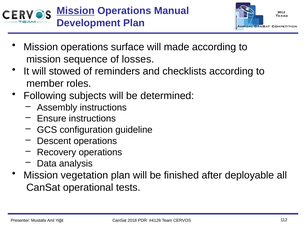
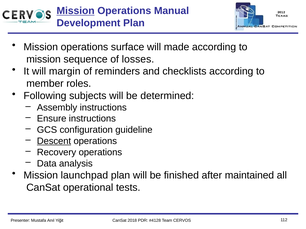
stowed: stowed -> margin
Descent underline: none -> present
vegetation: vegetation -> launchpad
deployable: deployable -> maintained
